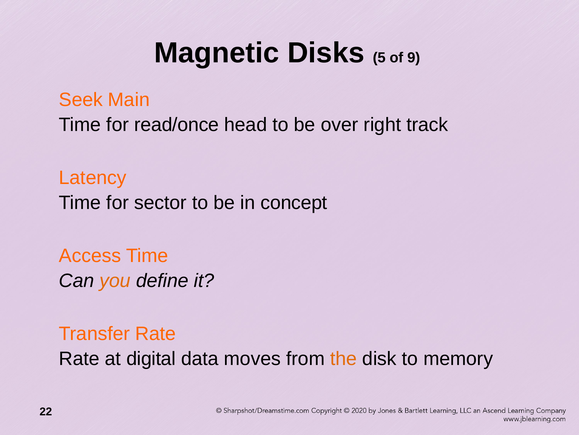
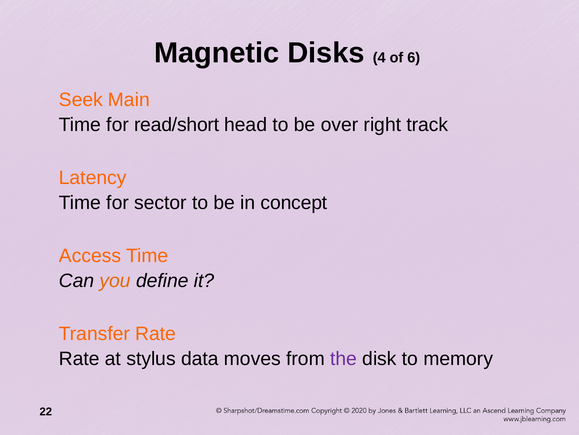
5: 5 -> 4
9: 9 -> 6
read/once: read/once -> read/short
digital: digital -> stylus
the colour: orange -> purple
